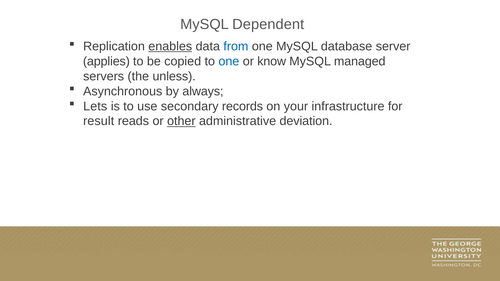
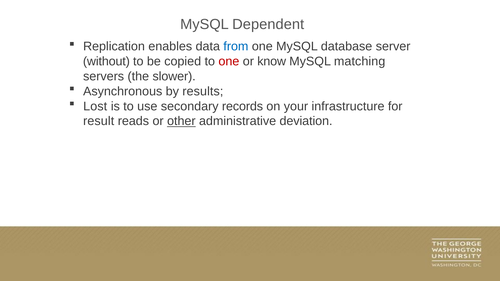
enables underline: present -> none
applies: applies -> without
one at (229, 61) colour: blue -> red
managed: managed -> matching
unless: unless -> slower
always: always -> results
Lets: Lets -> Lost
